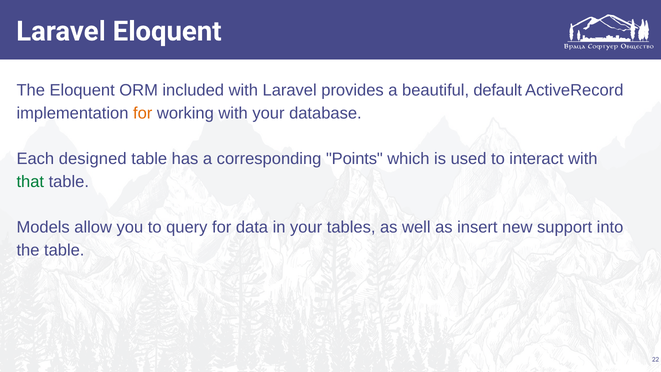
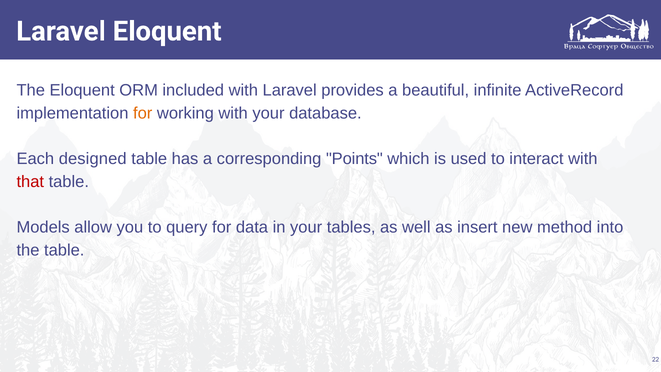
default: default -> infinite
that colour: green -> red
support: support -> method
